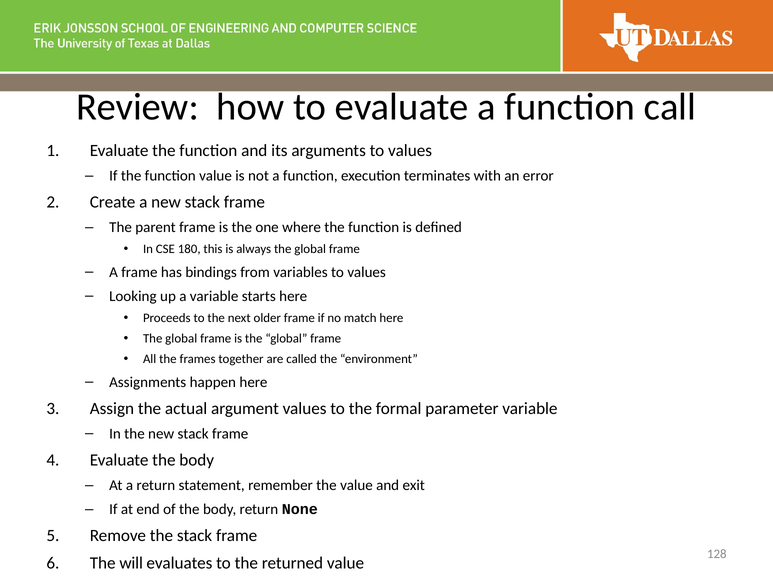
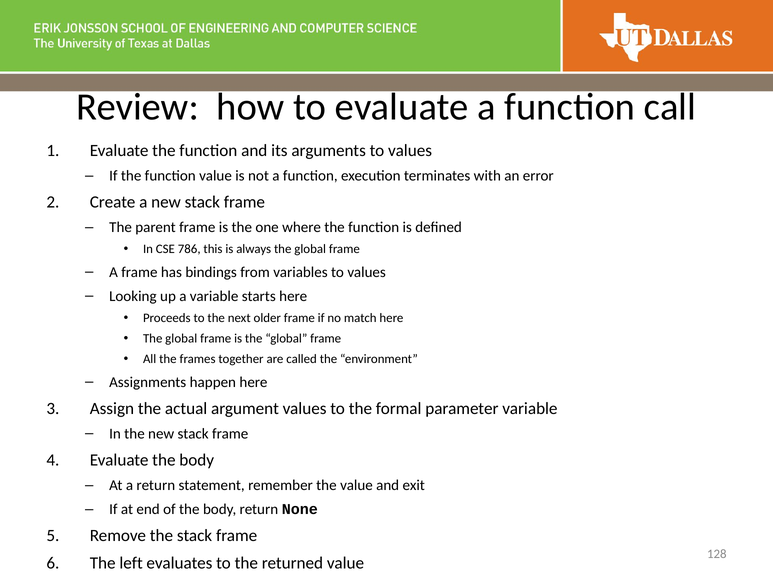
180: 180 -> 786
will: will -> left
